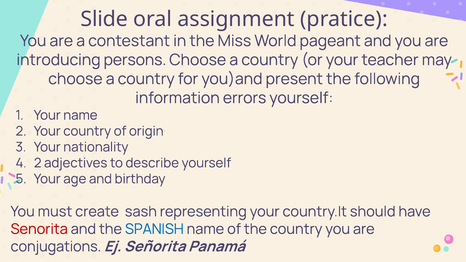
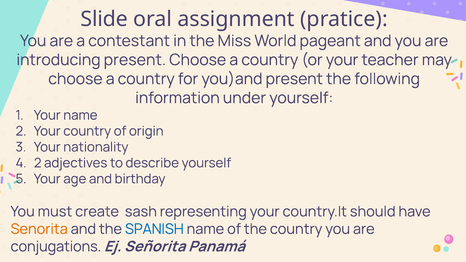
introducing persons: persons -> present
errors: errors -> under
Senorita colour: red -> orange
